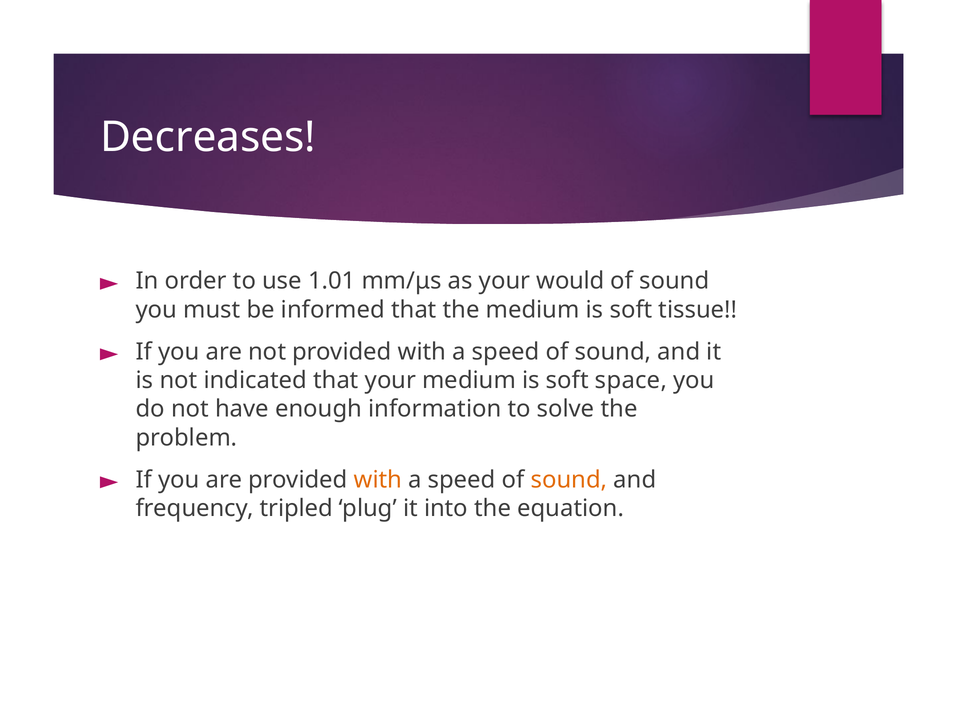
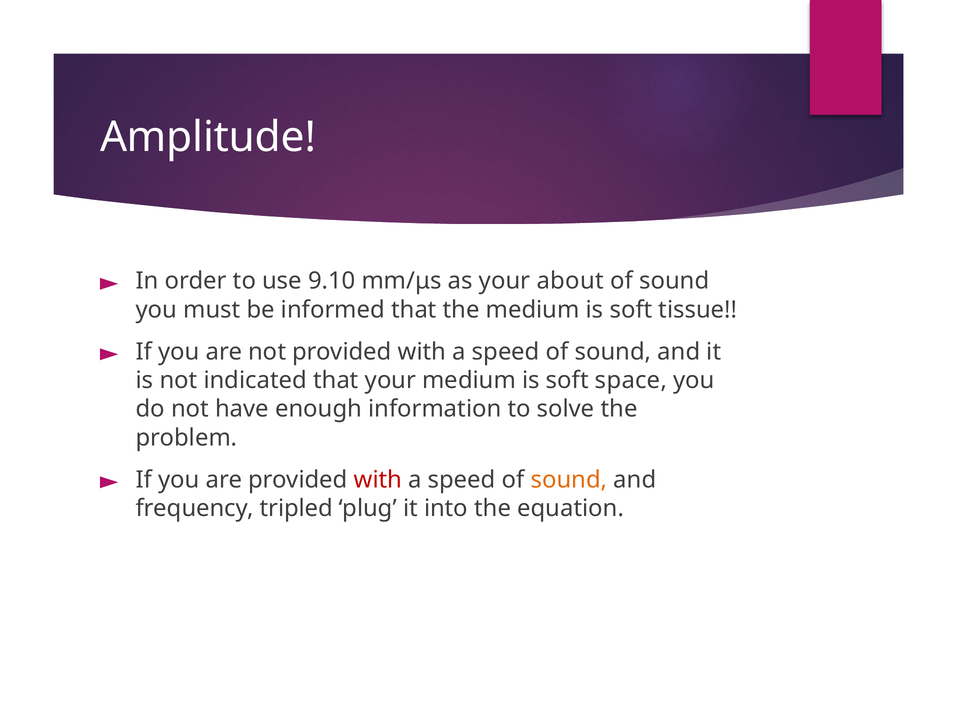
Decreases: Decreases -> Amplitude
1.01: 1.01 -> 9.10
would: would -> about
with at (378, 480) colour: orange -> red
